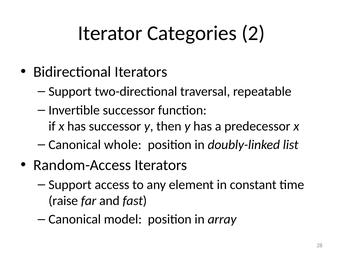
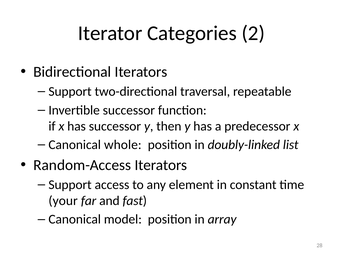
raise: raise -> your
